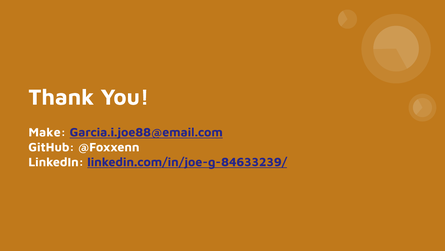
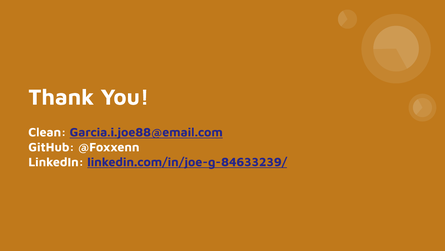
Make: Make -> Clean
